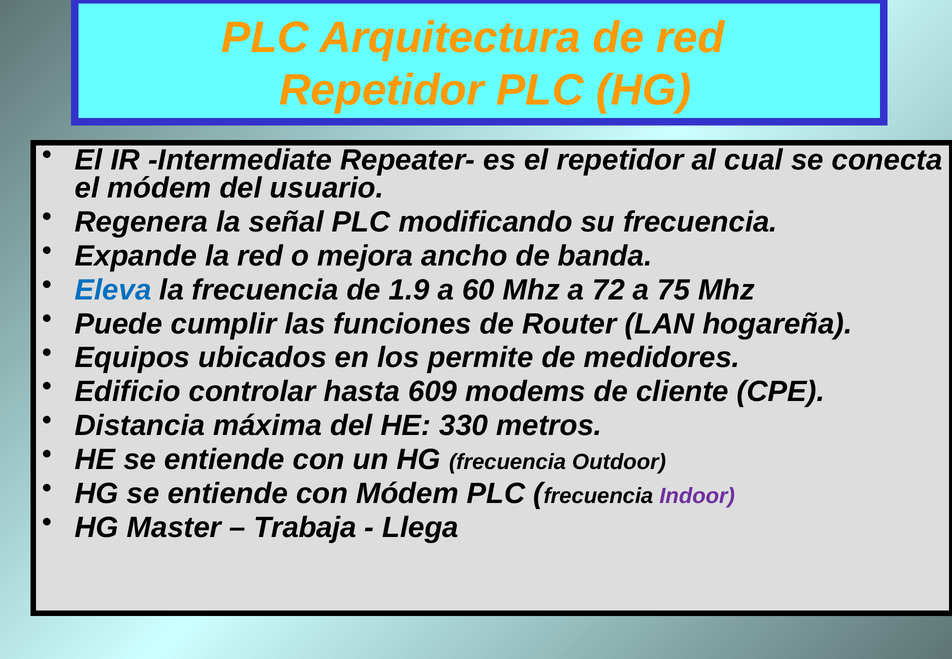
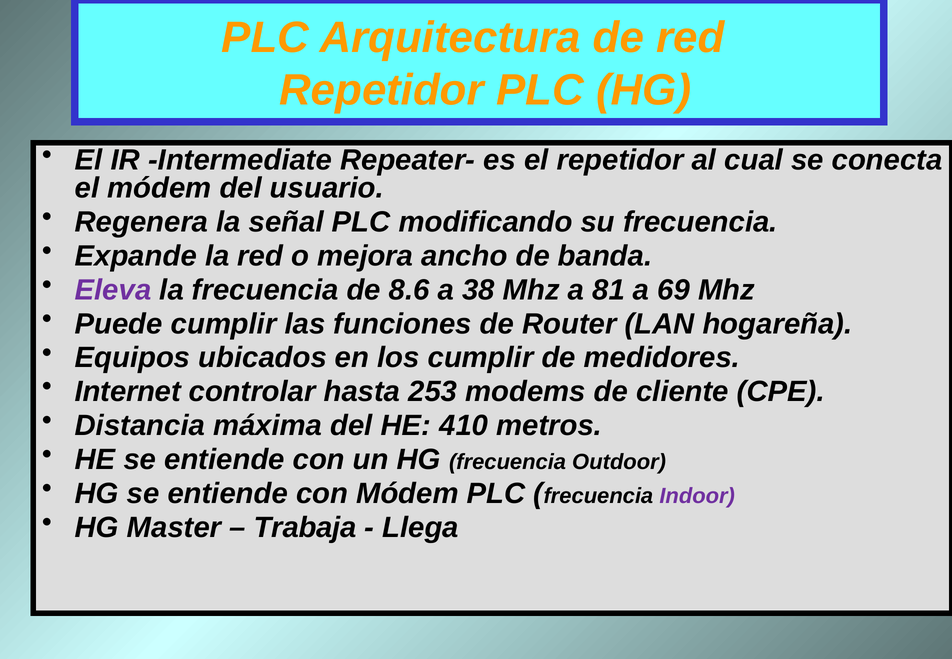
Eleva colour: blue -> purple
1.9: 1.9 -> 8.6
60: 60 -> 38
72: 72 -> 81
75: 75 -> 69
los permite: permite -> cumplir
Edificio: Edificio -> Internet
609: 609 -> 253
330: 330 -> 410
